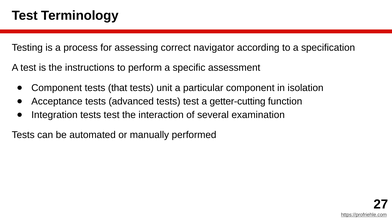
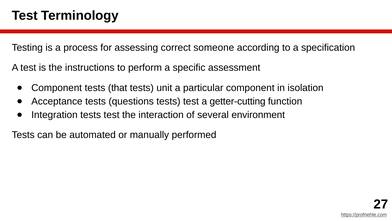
navigator: navigator -> someone
advanced: advanced -> questions
examination: examination -> environment
